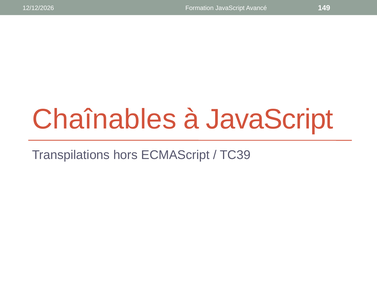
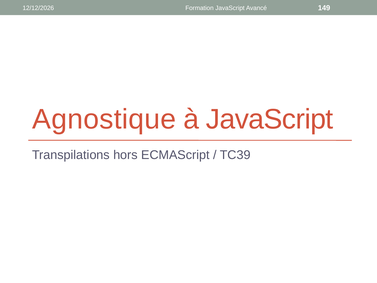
Chaînables: Chaînables -> Agnostique
